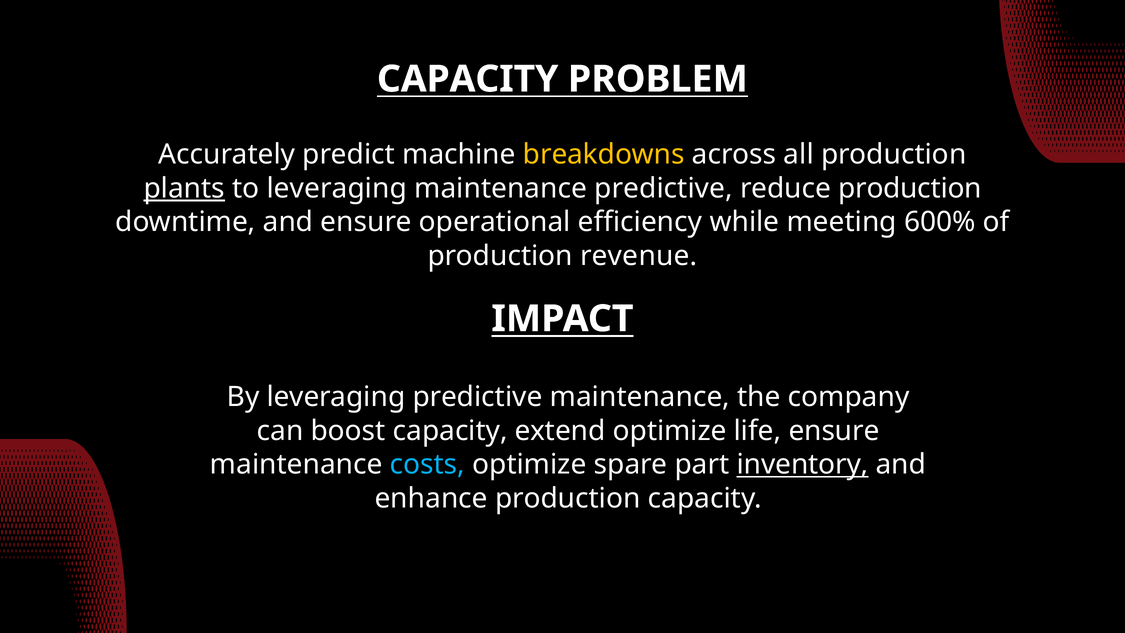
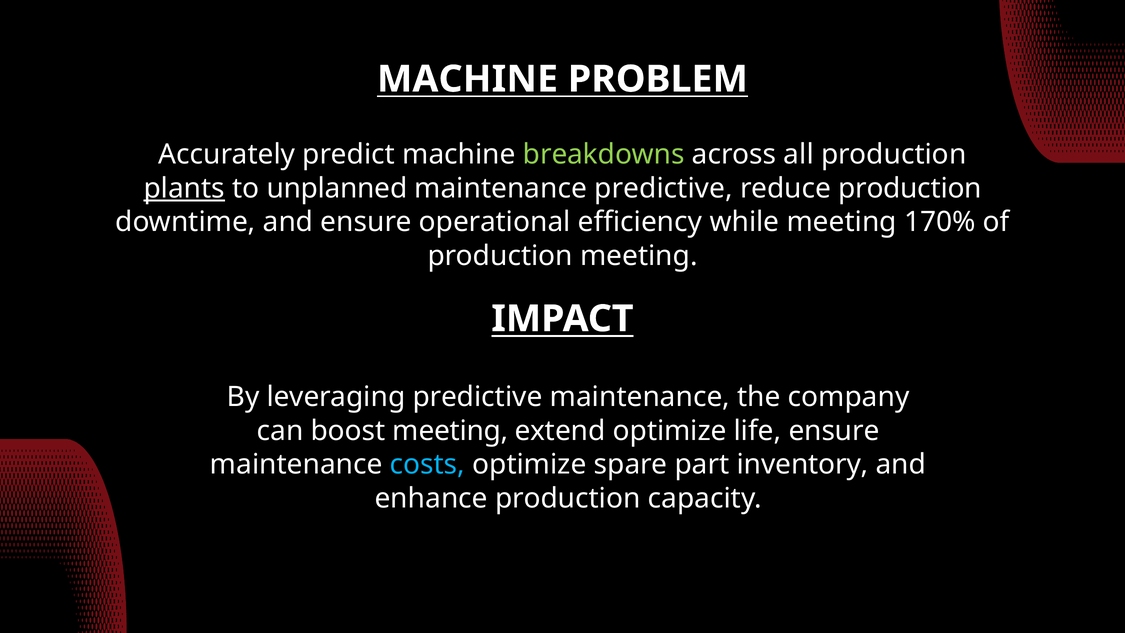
CAPACITY at (468, 79): CAPACITY -> MACHINE
breakdowns colour: yellow -> light green
to leveraging: leveraging -> unplanned
600%: 600% -> 170%
production revenue: revenue -> meeting
boost capacity: capacity -> meeting
inventory underline: present -> none
